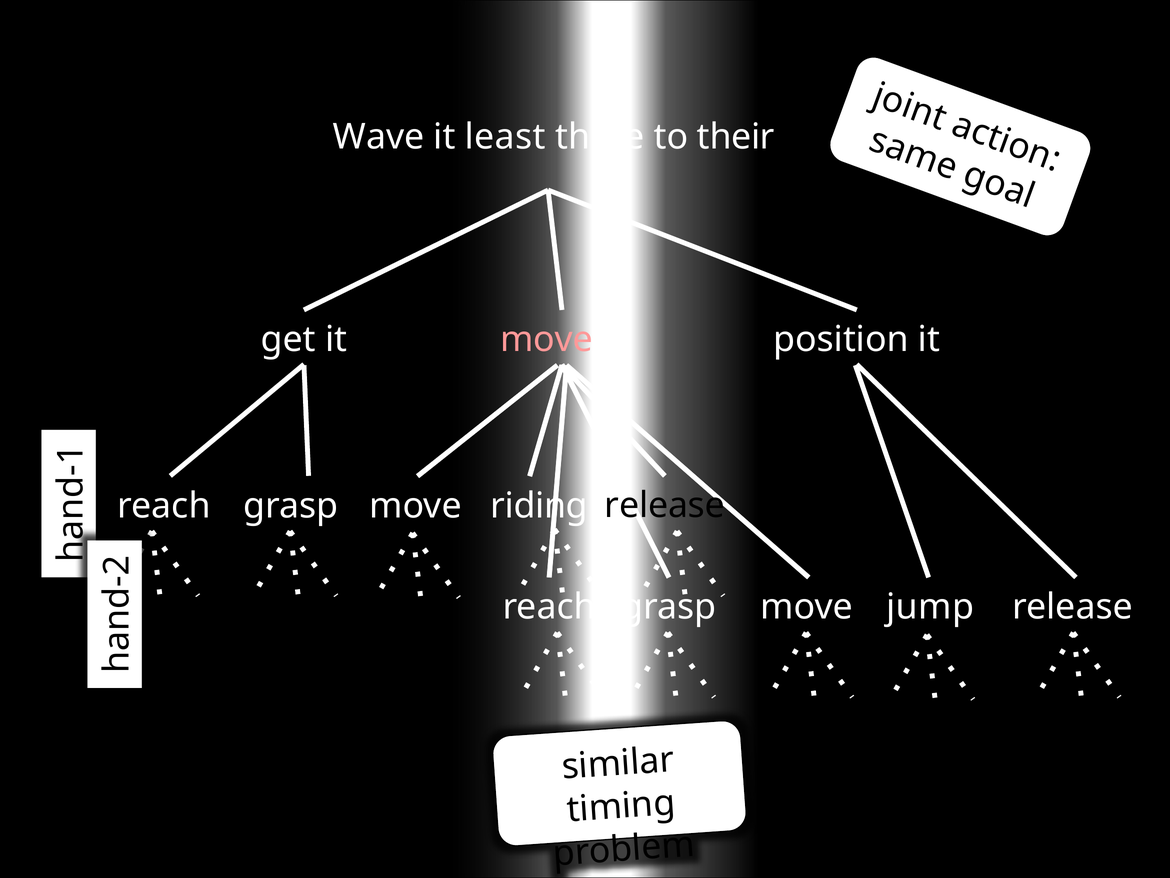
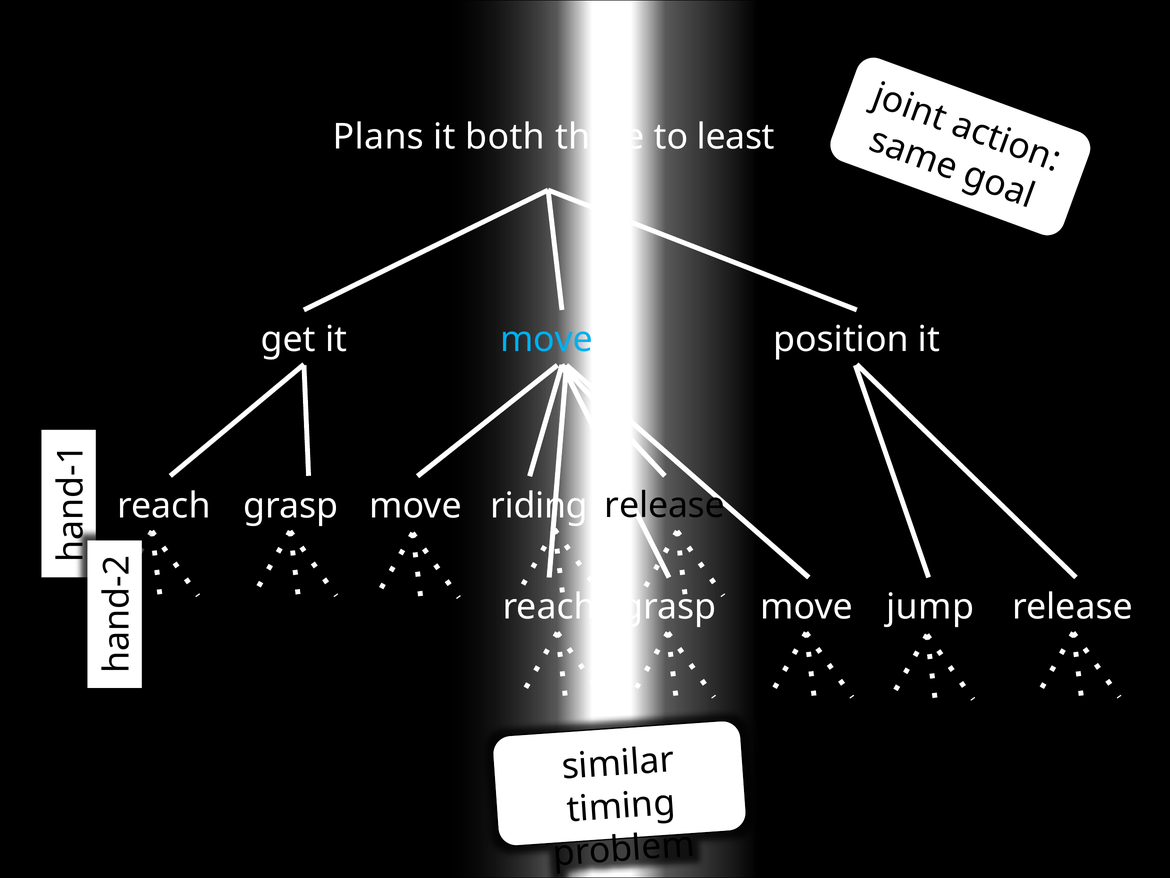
Wave: Wave -> Plans
least: least -> both
their: their -> least
move at (546, 339) colour: pink -> light blue
